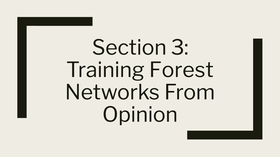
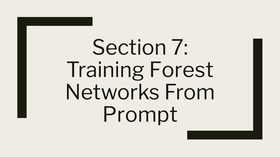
3: 3 -> 7
Opinion: Opinion -> Prompt
